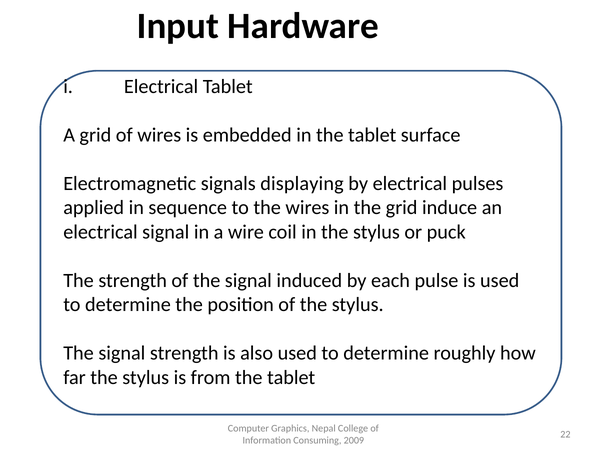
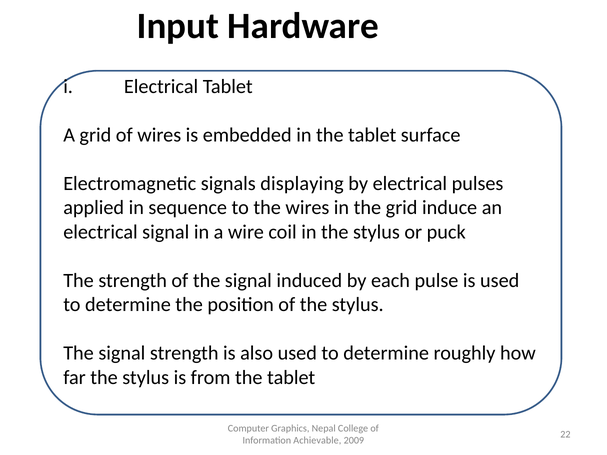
Consuming: Consuming -> Achievable
